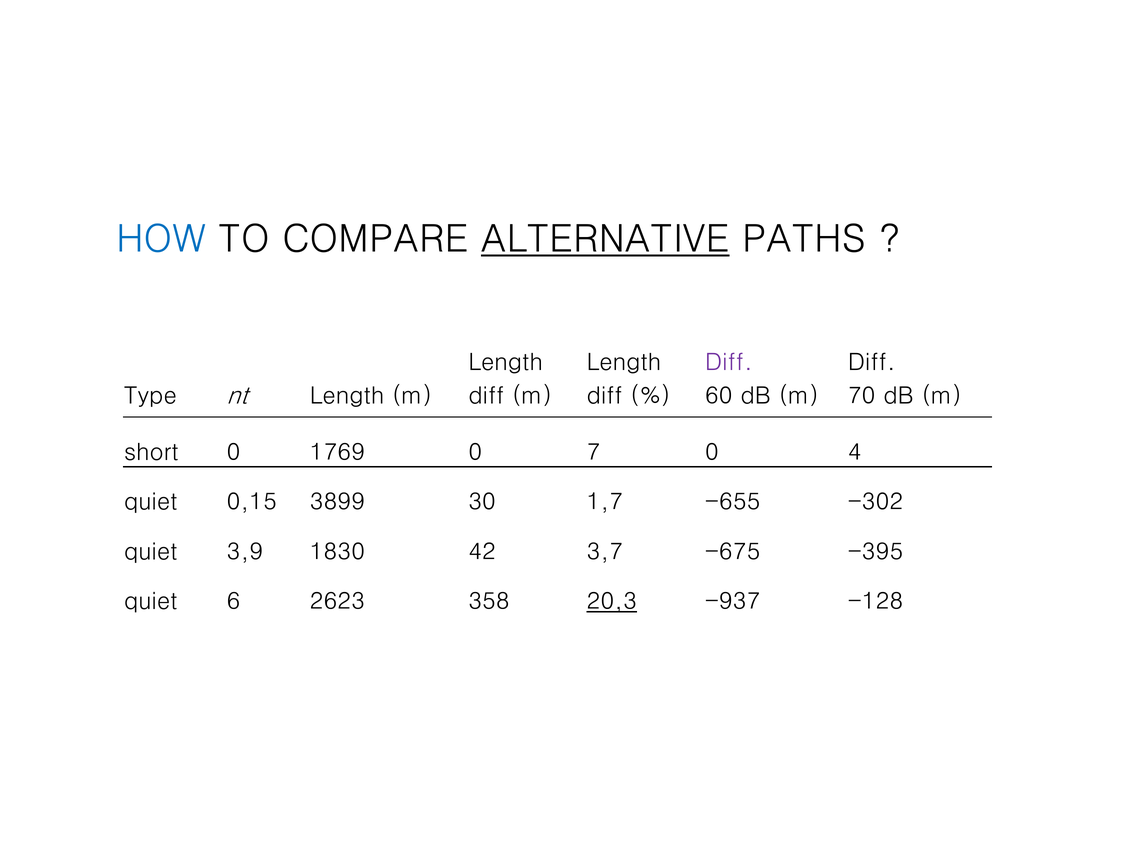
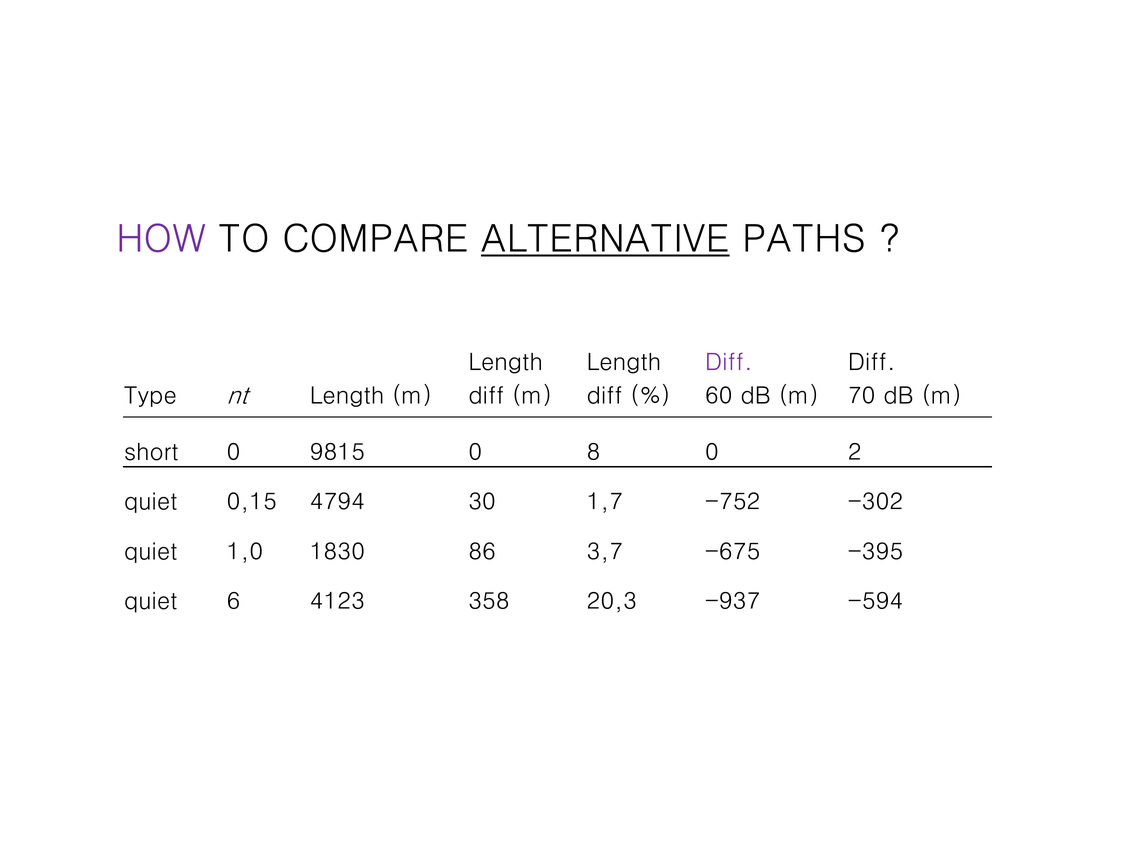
HOW colour: blue -> purple
1769: 1769 -> 9815
7: 7 -> 8
4: 4 -> 2
3899: 3899 -> 4794
-655: -655 -> -752
3,9: 3,9 -> 1,0
42: 42 -> 86
2623: 2623 -> 4123
20,3 underline: present -> none
-128: -128 -> -594
